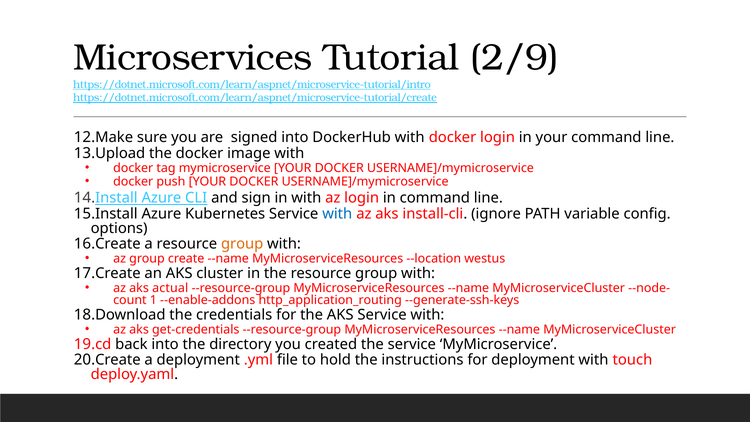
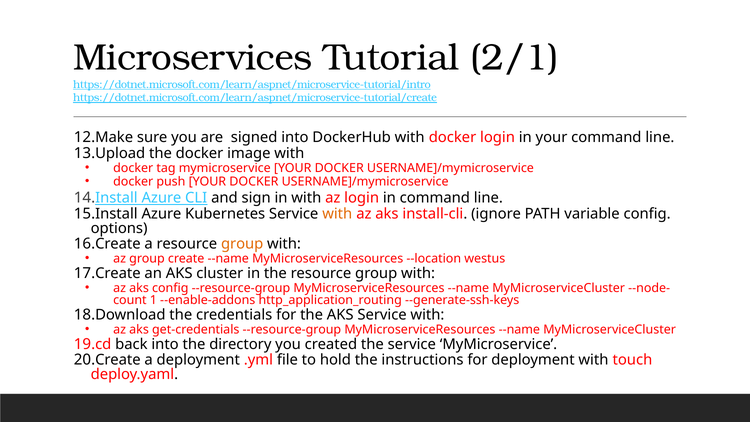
2/9: 2/9 -> 2/1
with at (337, 214) colour: blue -> orange
aks actual: actual -> config
